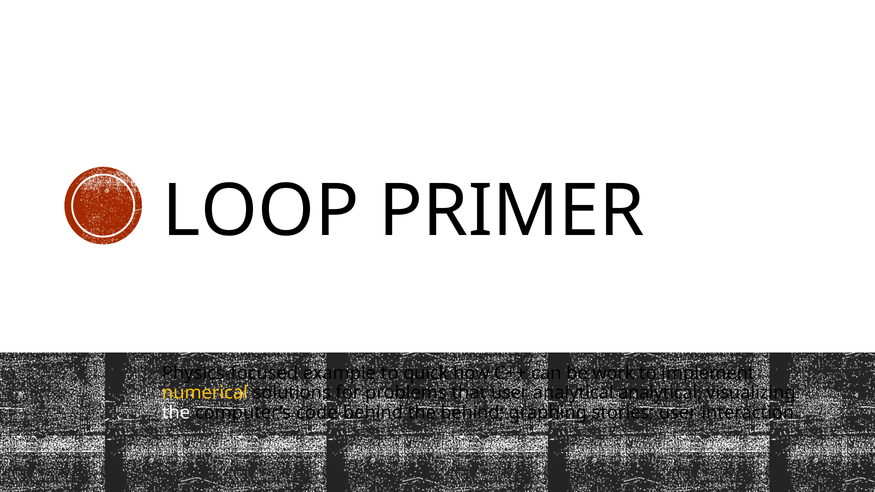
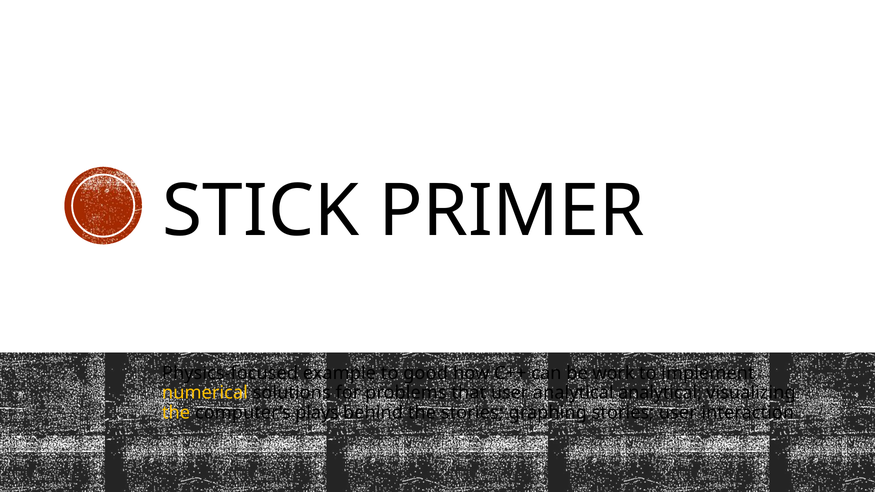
LOOP: LOOP -> STICK
quick: quick -> good
the at (176, 413) colour: white -> yellow
code: code -> plays
the behind: behind -> stories
